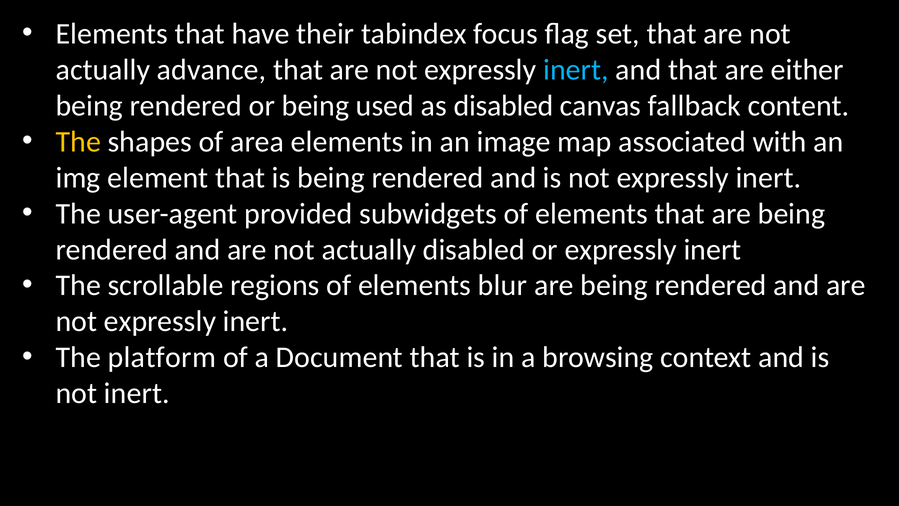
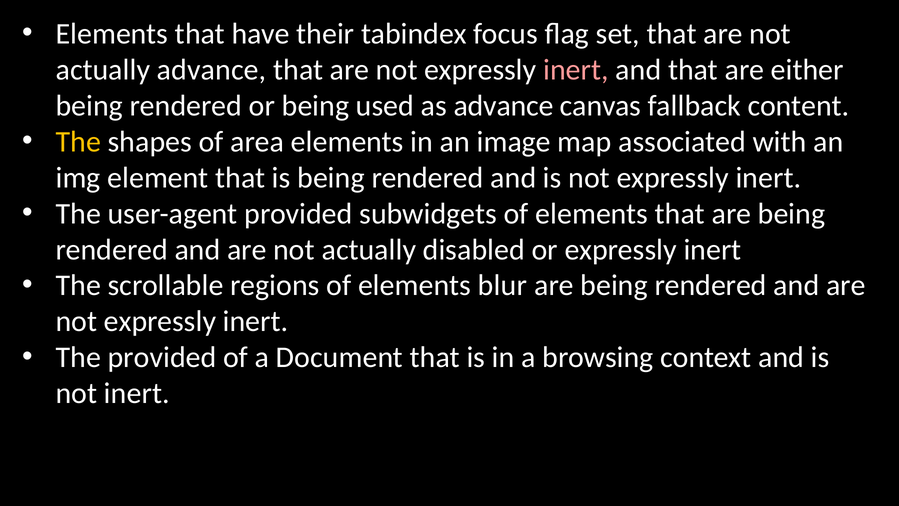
inert at (576, 70) colour: light blue -> pink
as disabled: disabled -> advance
The platform: platform -> provided
